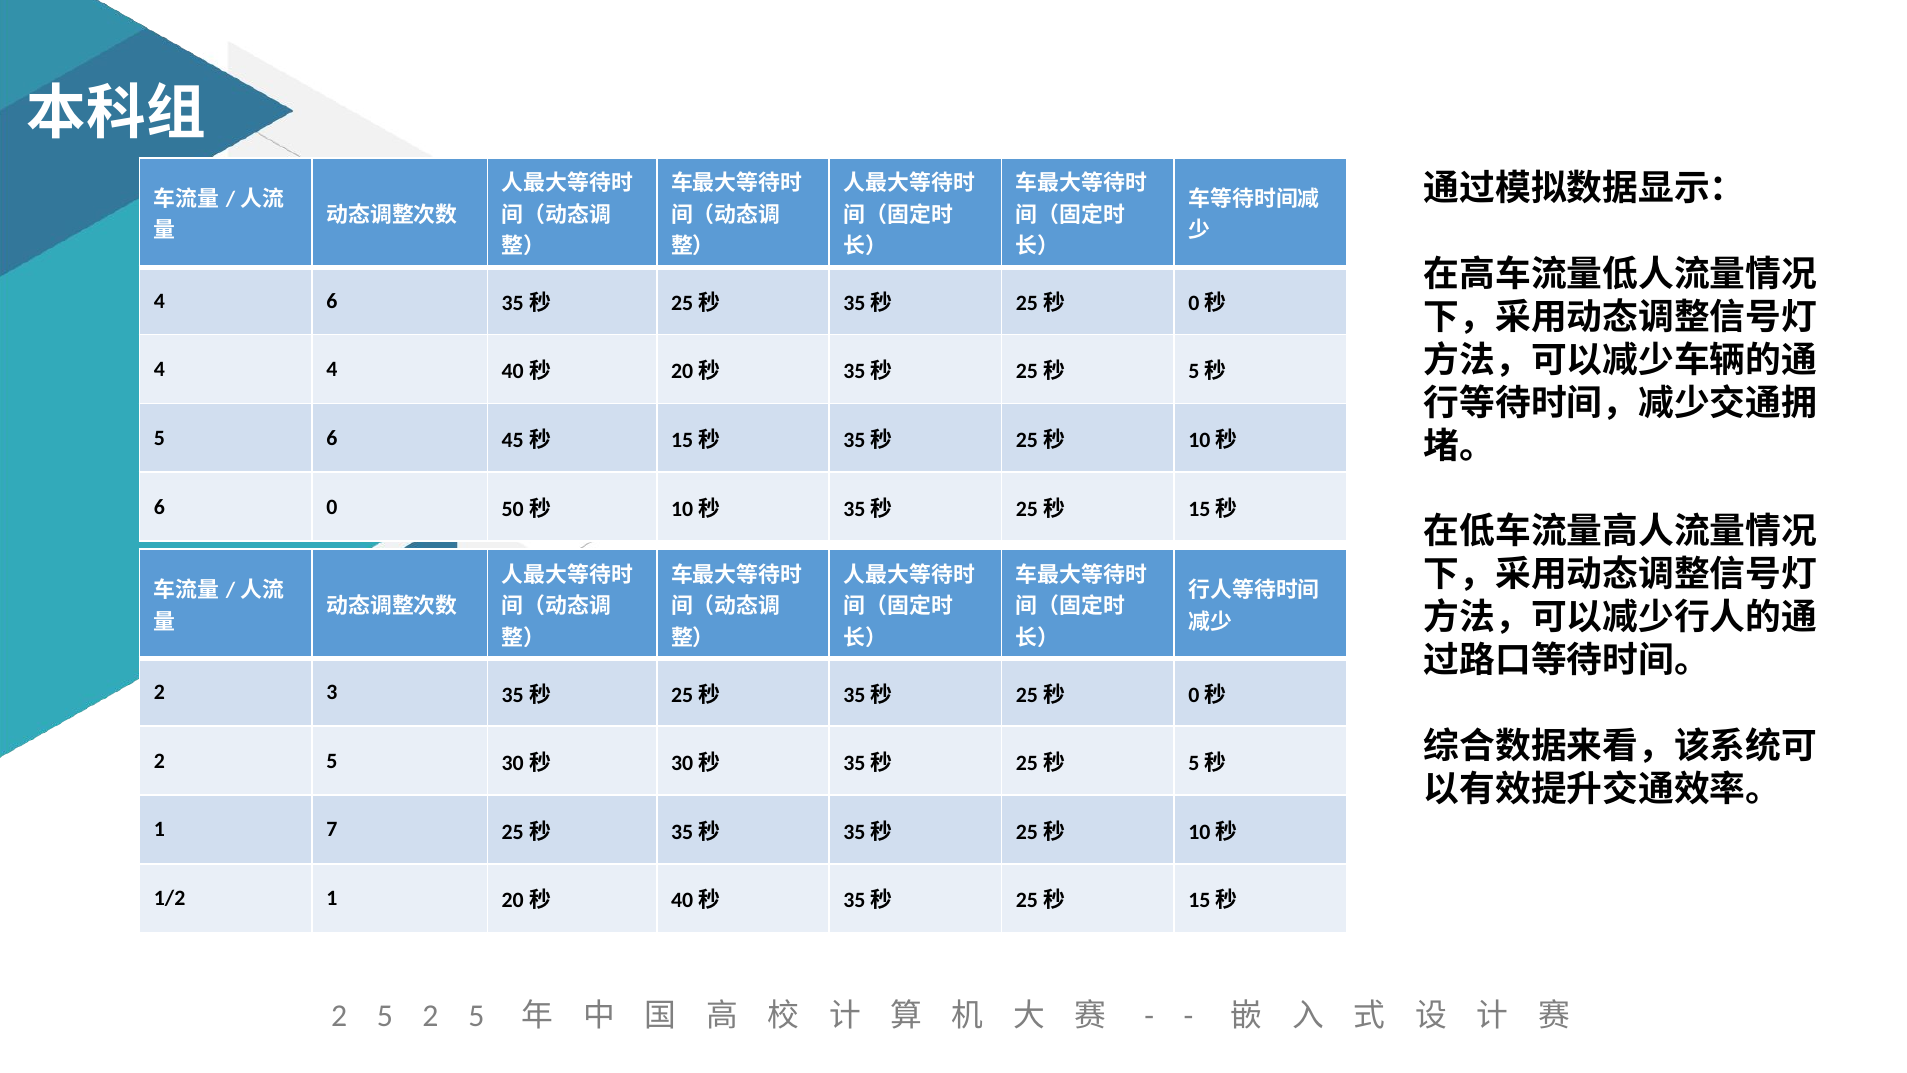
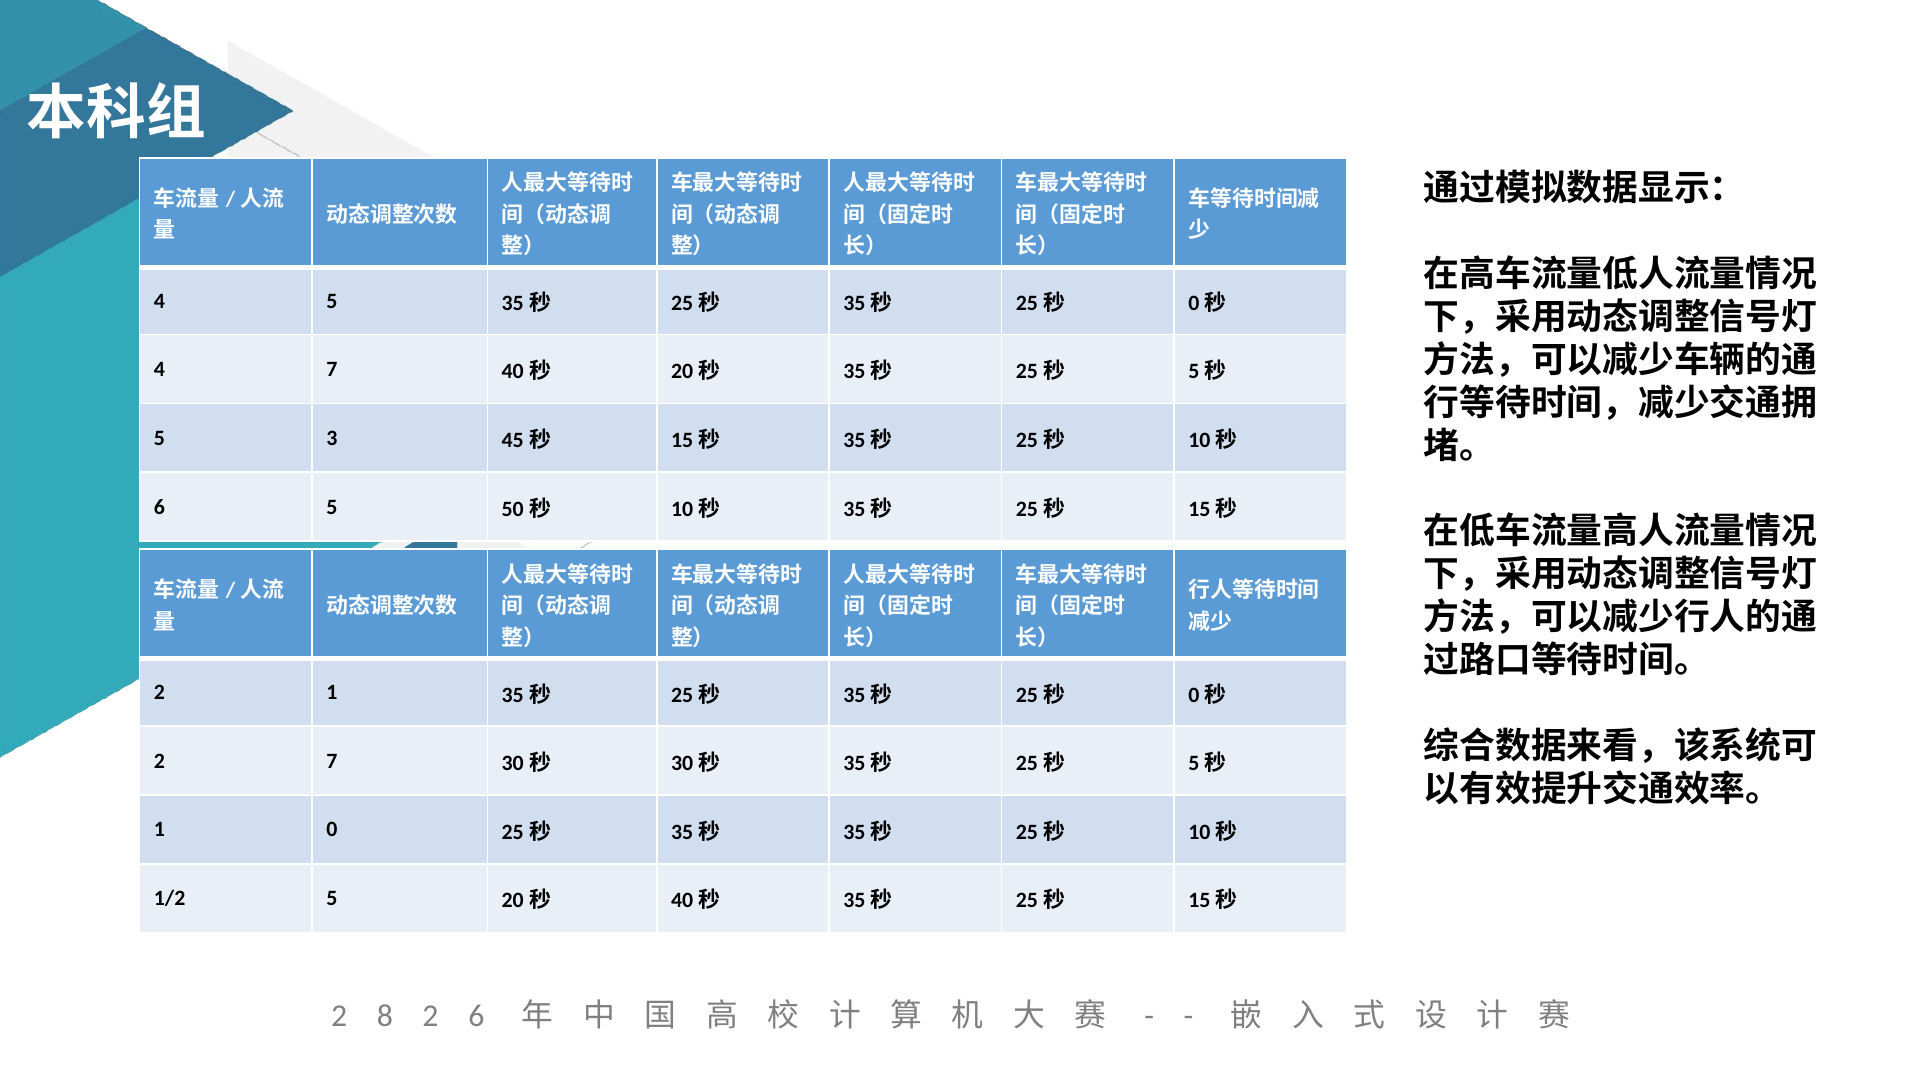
4 6: 6 -> 5
4 4: 4 -> 7
5 6: 6 -> 3
6 0: 0 -> 5
2 3: 3 -> 1
5 at (332, 761): 5 -> 7
7: 7 -> 0
1/2 1: 1 -> 5
5 at (385, 1016): 5 -> 8
5 at (476, 1016): 5 -> 6
